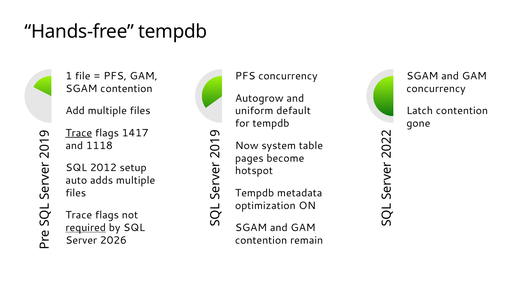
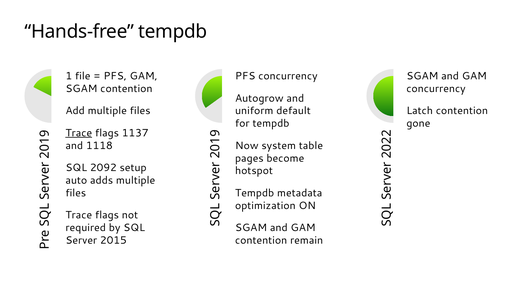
1417: 1417 -> 1137
2012: 2012 -> 2092
required underline: present -> none
2026: 2026 -> 2015
